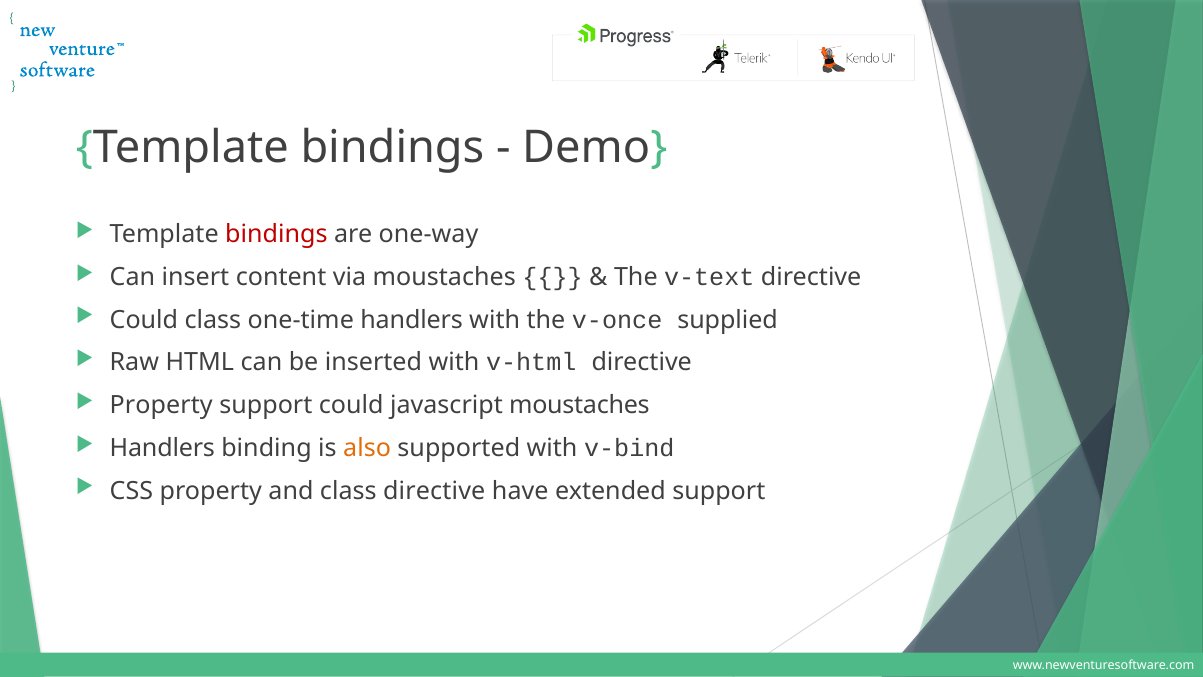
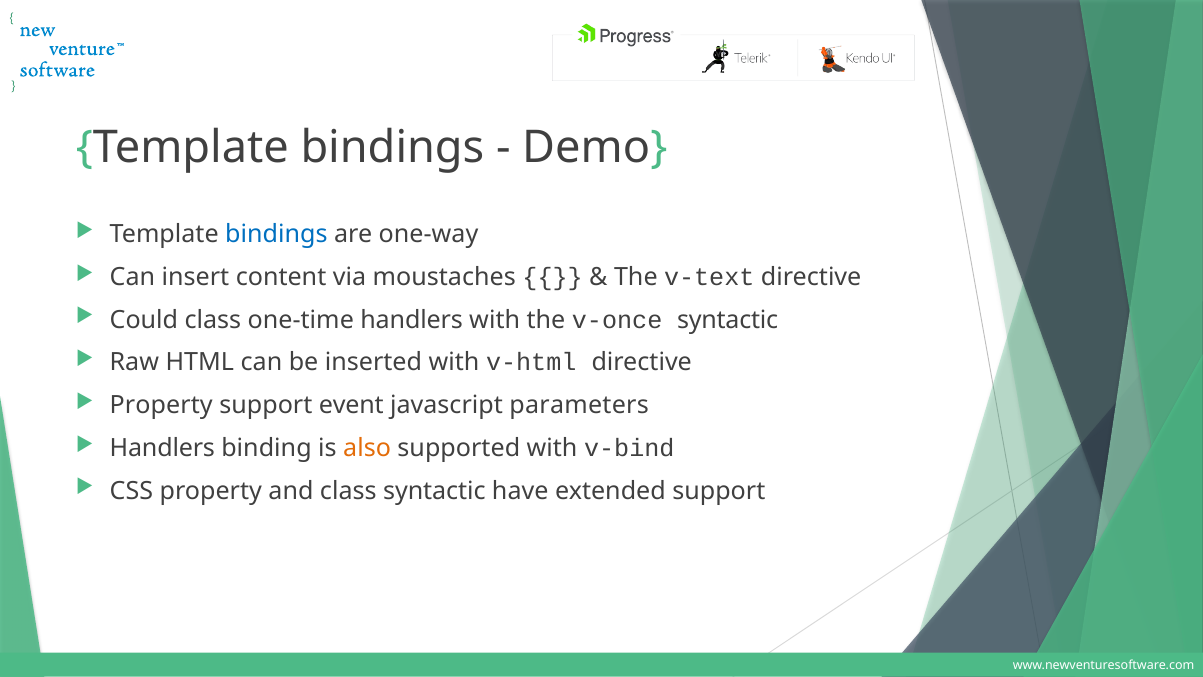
bindings at (276, 235) colour: red -> blue
v-once supplied: supplied -> syntactic
support could: could -> event
javascript moustaches: moustaches -> parameters
class directive: directive -> syntactic
